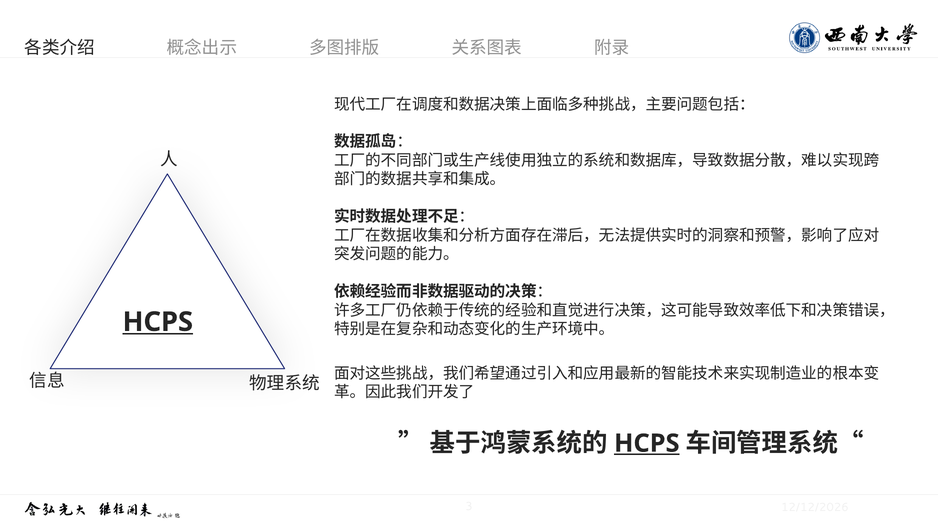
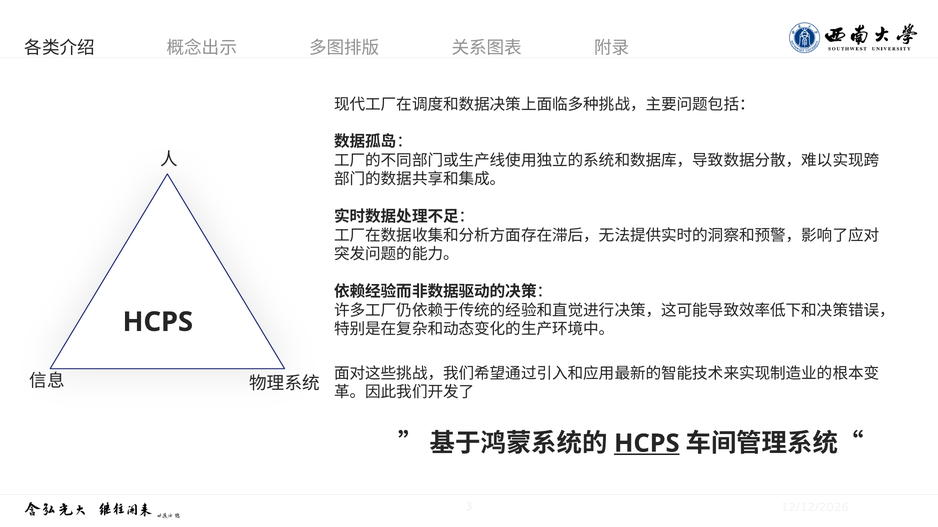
HCPS at (158, 322) underline: present -> none
